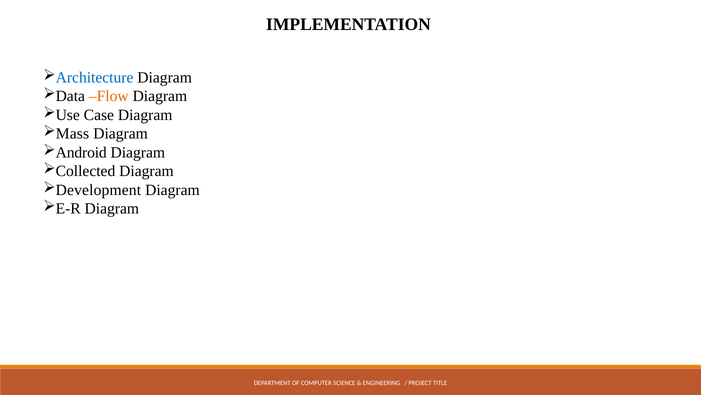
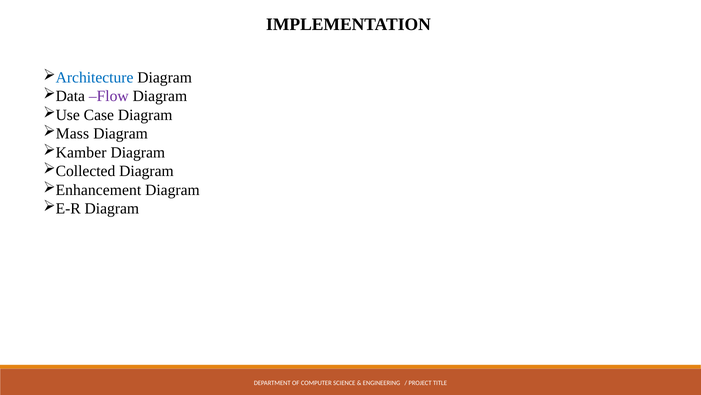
Flow colour: orange -> purple
Android: Android -> Kamber
Development: Development -> Enhancement
